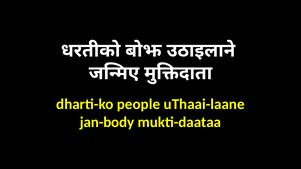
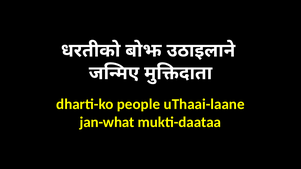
jan-body: jan-body -> jan-what
